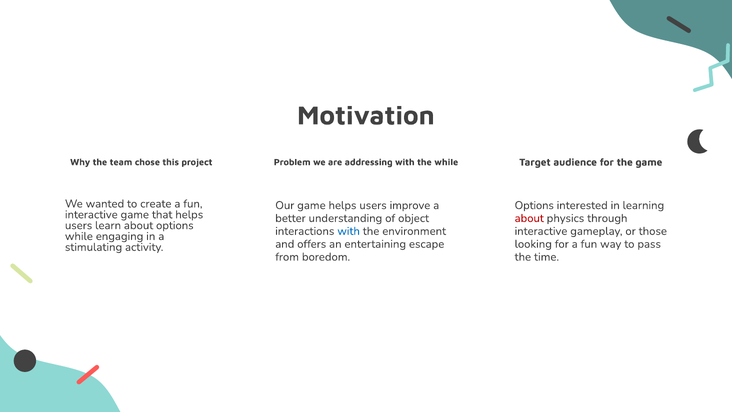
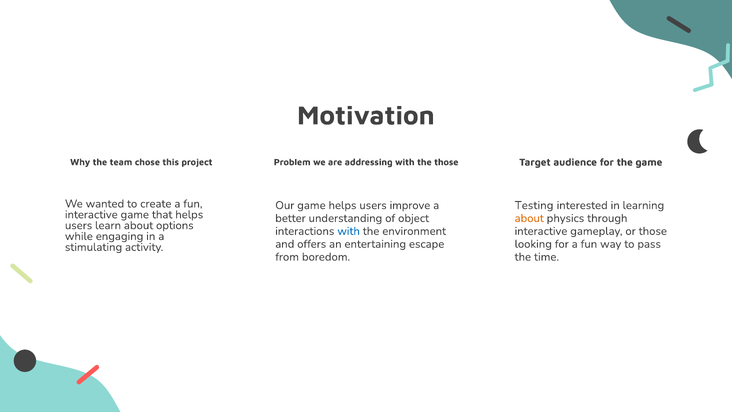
the while: while -> those
Options at (534, 205): Options -> Testing
about at (529, 218) colour: red -> orange
